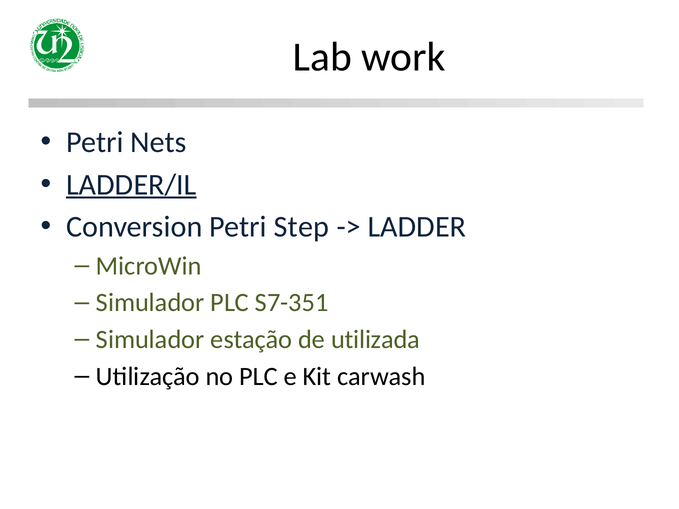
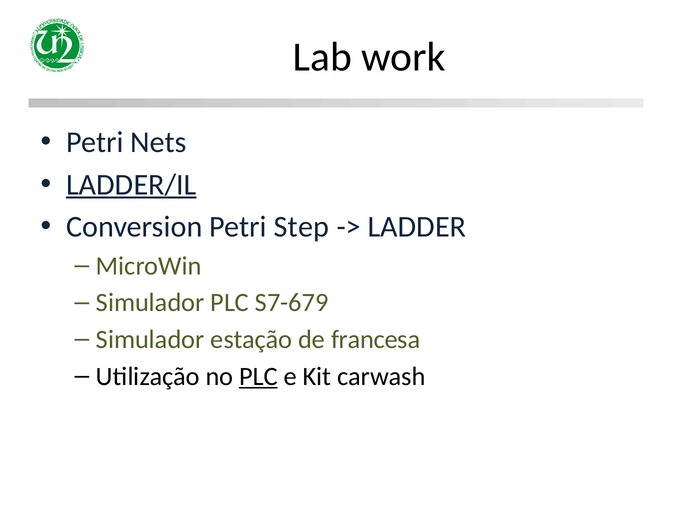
S7-351: S7-351 -> S7-679
utilizada: utilizada -> francesa
PLC at (259, 377) underline: none -> present
